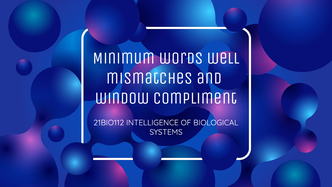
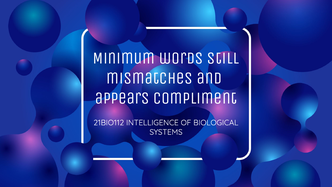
well: well -> still
window: window -> appears
